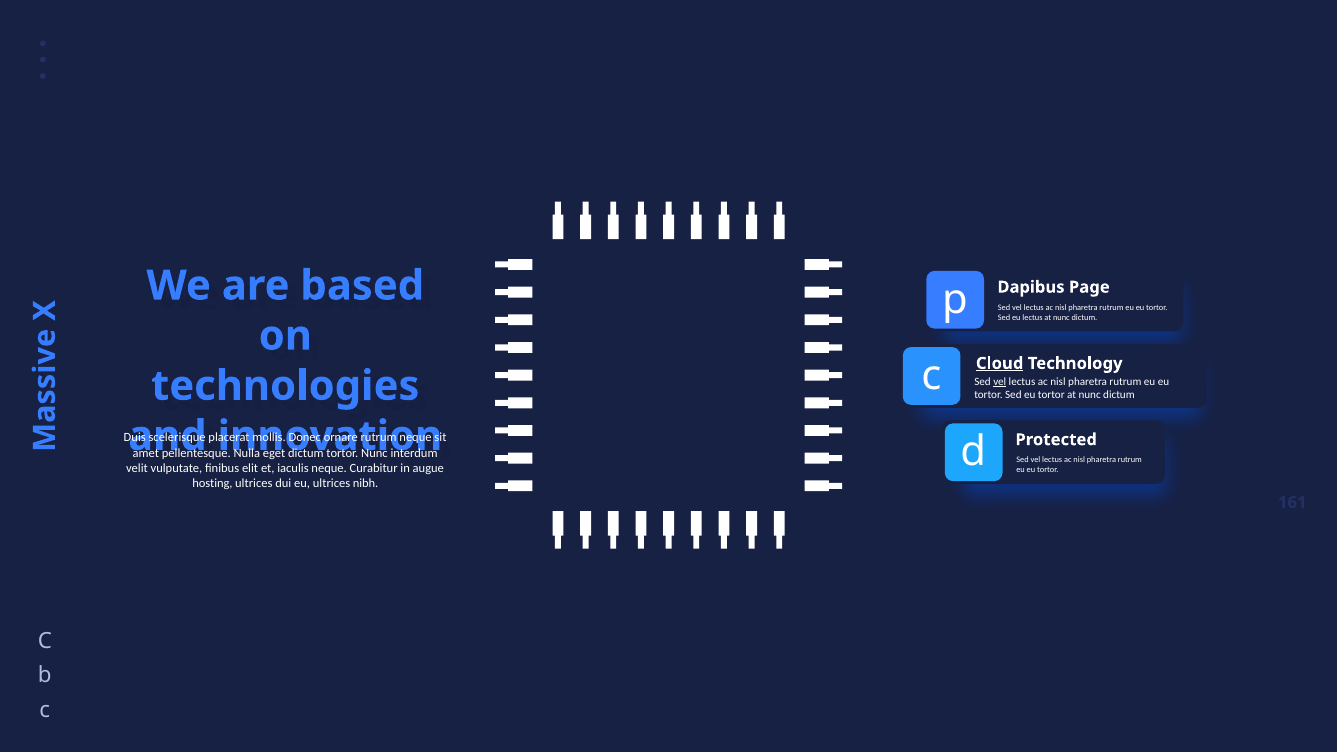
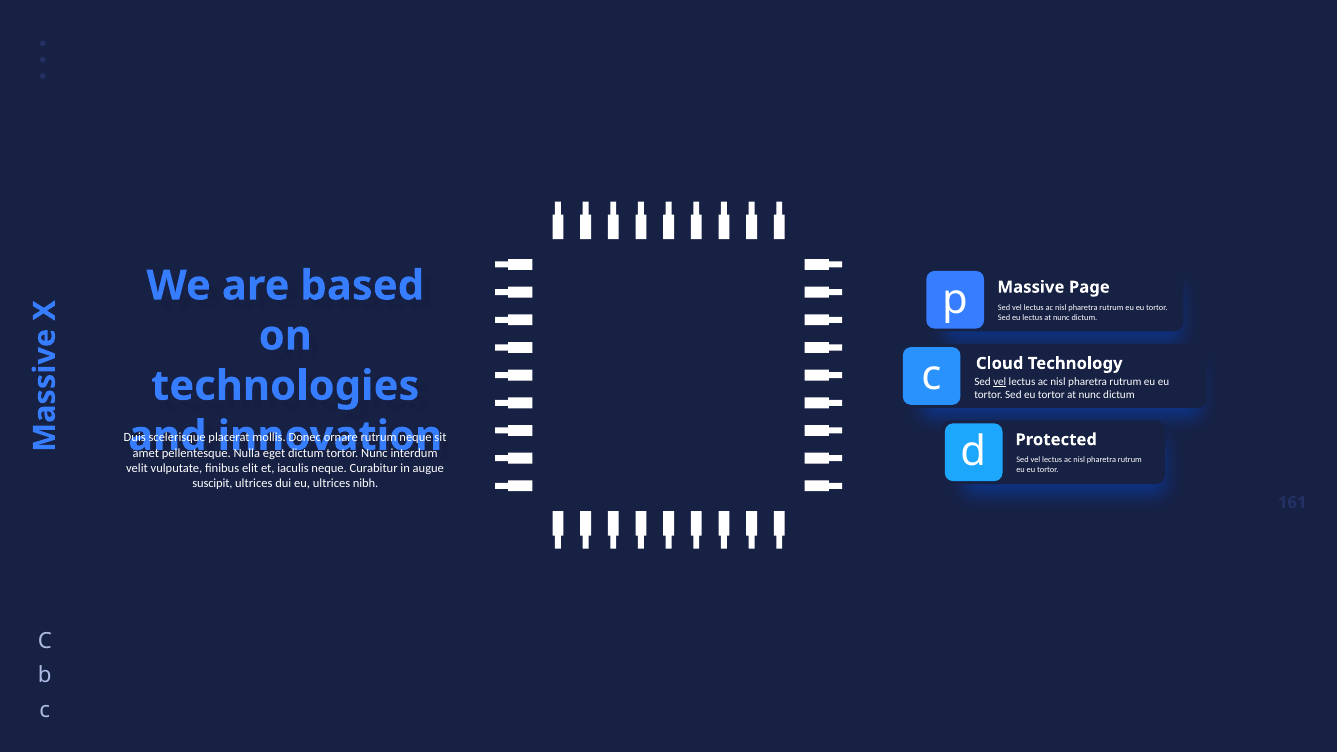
Dapibus: Dapibus -> Massive
Cloud underline: present -> none
hosting: hosting -> suscipit
